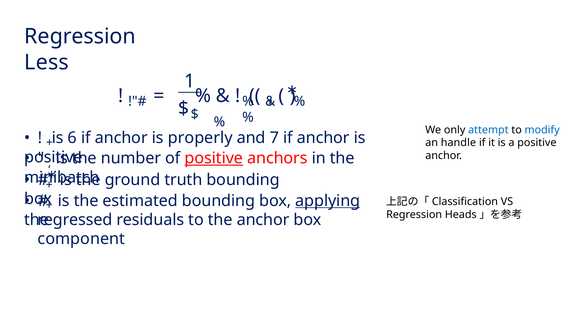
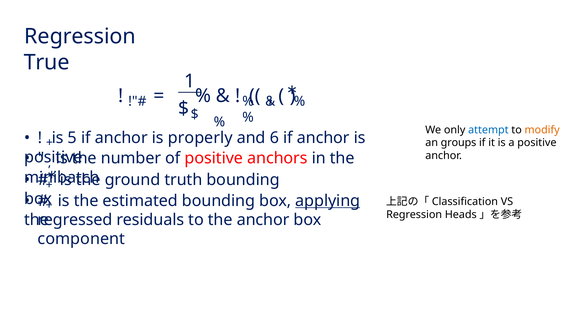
Less: Less -> True
modify colour: blue -> orange
6: 6 -> 5
7: 7 -> 6
handle: handle -> groups
positive at (214, 158) underline: present -> none
